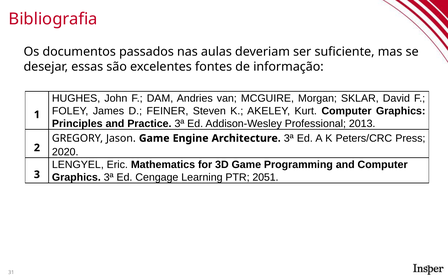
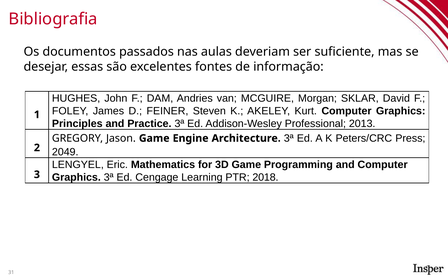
2020: 2020 -> 2049
2051: 2051 -> 2018
